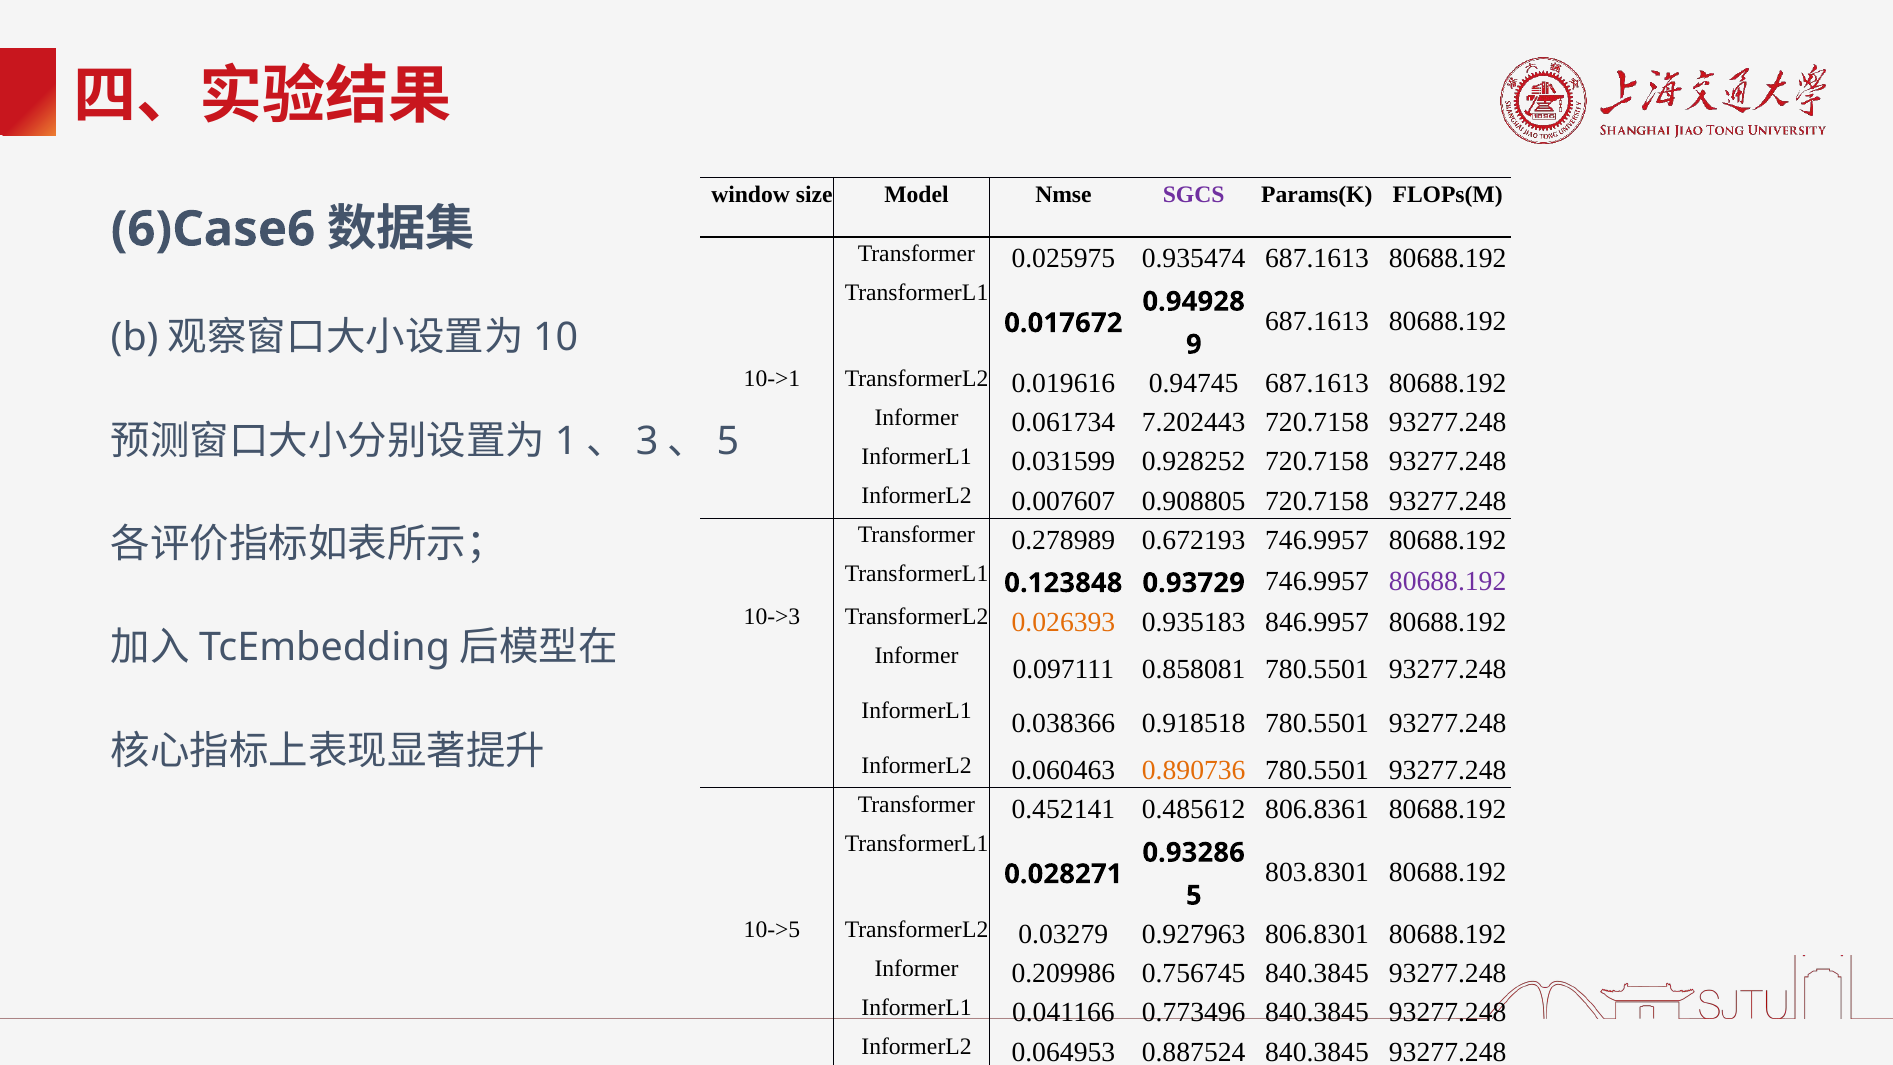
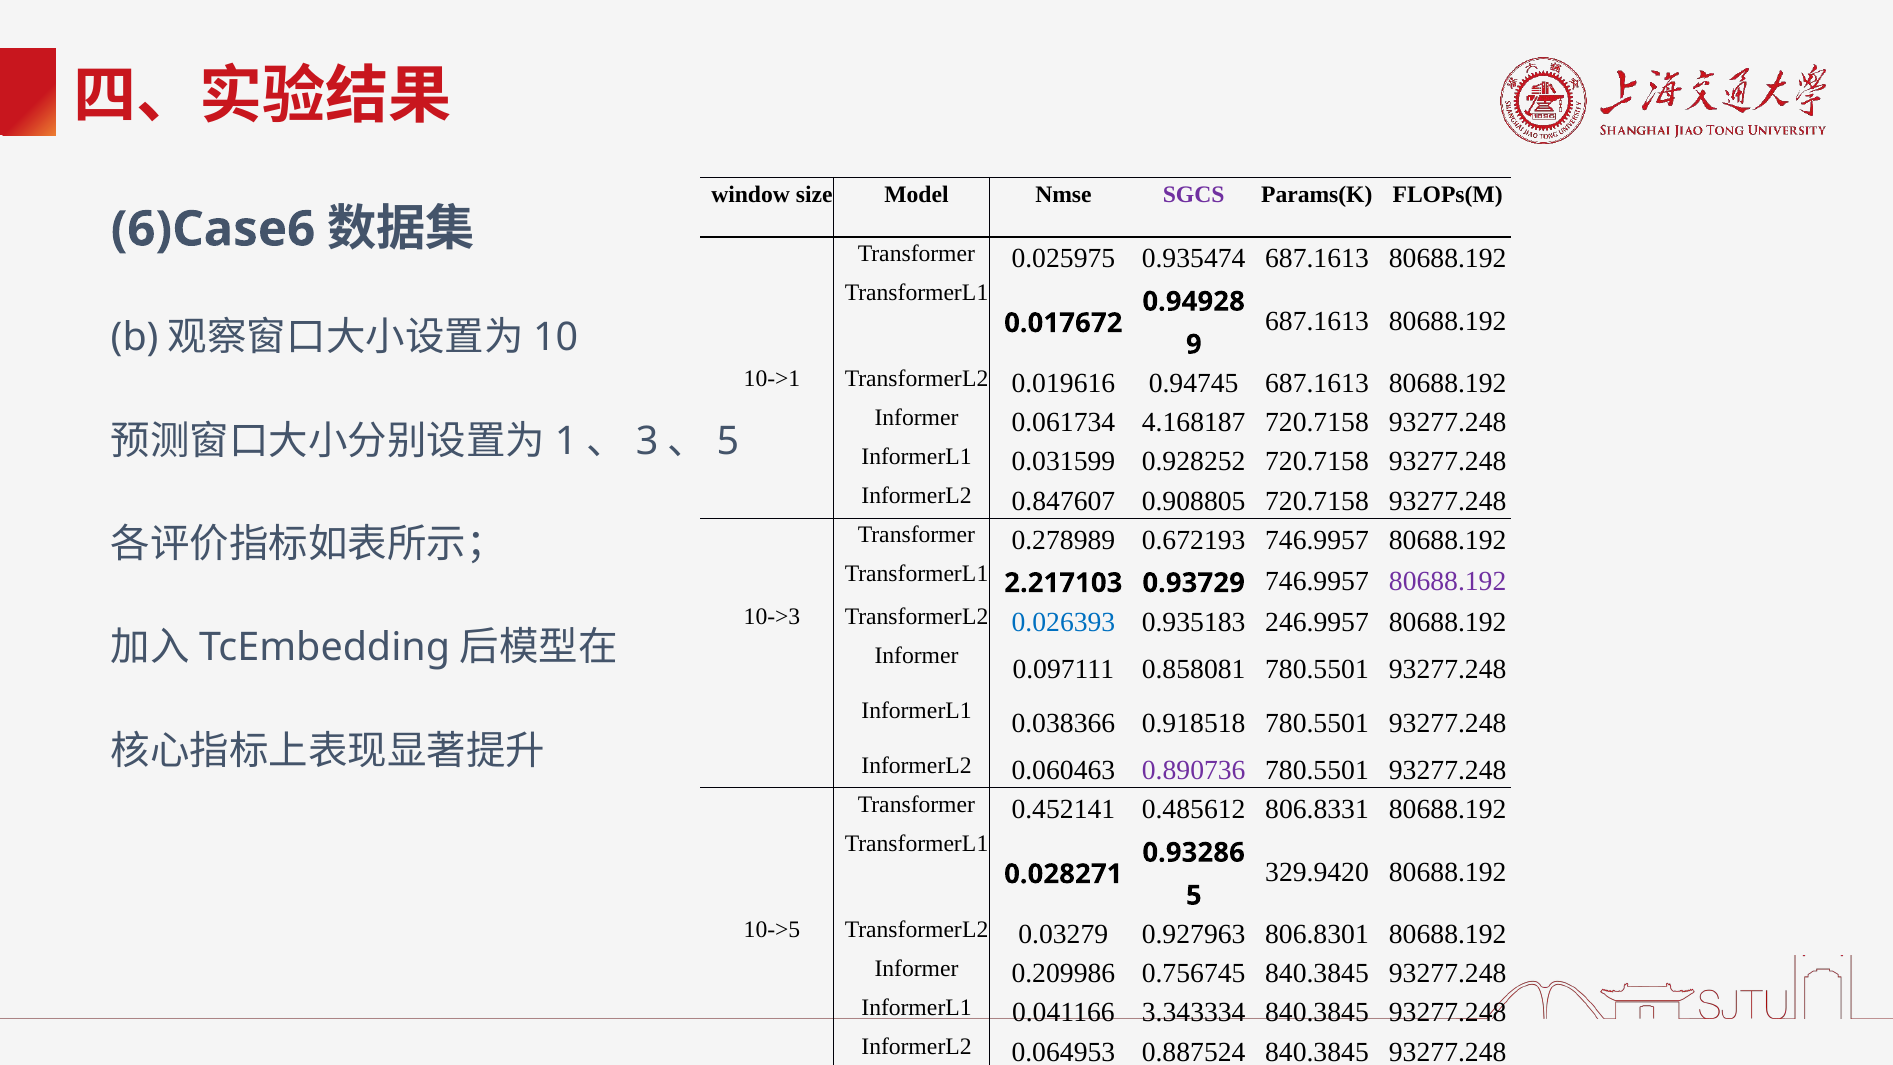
7.202443: 7.202443 -> 4.168187
0.007607: 0.007607 -> 0.847607
0.123848: 0.123848 -> 2.217103
0.026393 colour: orange -> blue
846.9957: 846.9957 -> 246.9957
0.890736 colour: orange -> purple
806.8361: 806.8361 -> 806.8331
803.8301: 803.8301 -> 329.9420
0.773496: 0.773496 -> 3.343334
